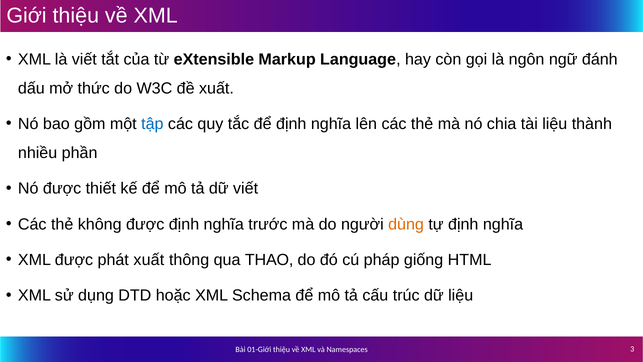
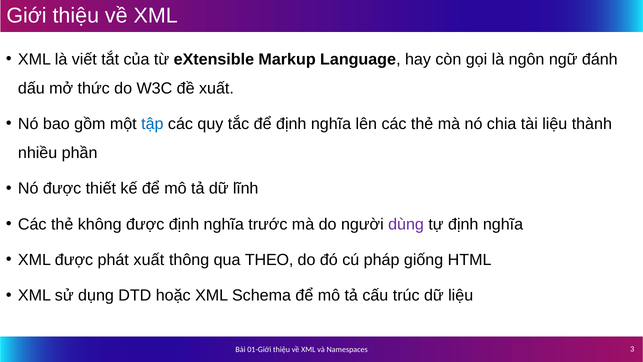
dữ viết: viết -> lĩnh
dùng colour: orange -> purple
THAO: THAO -> THEO
